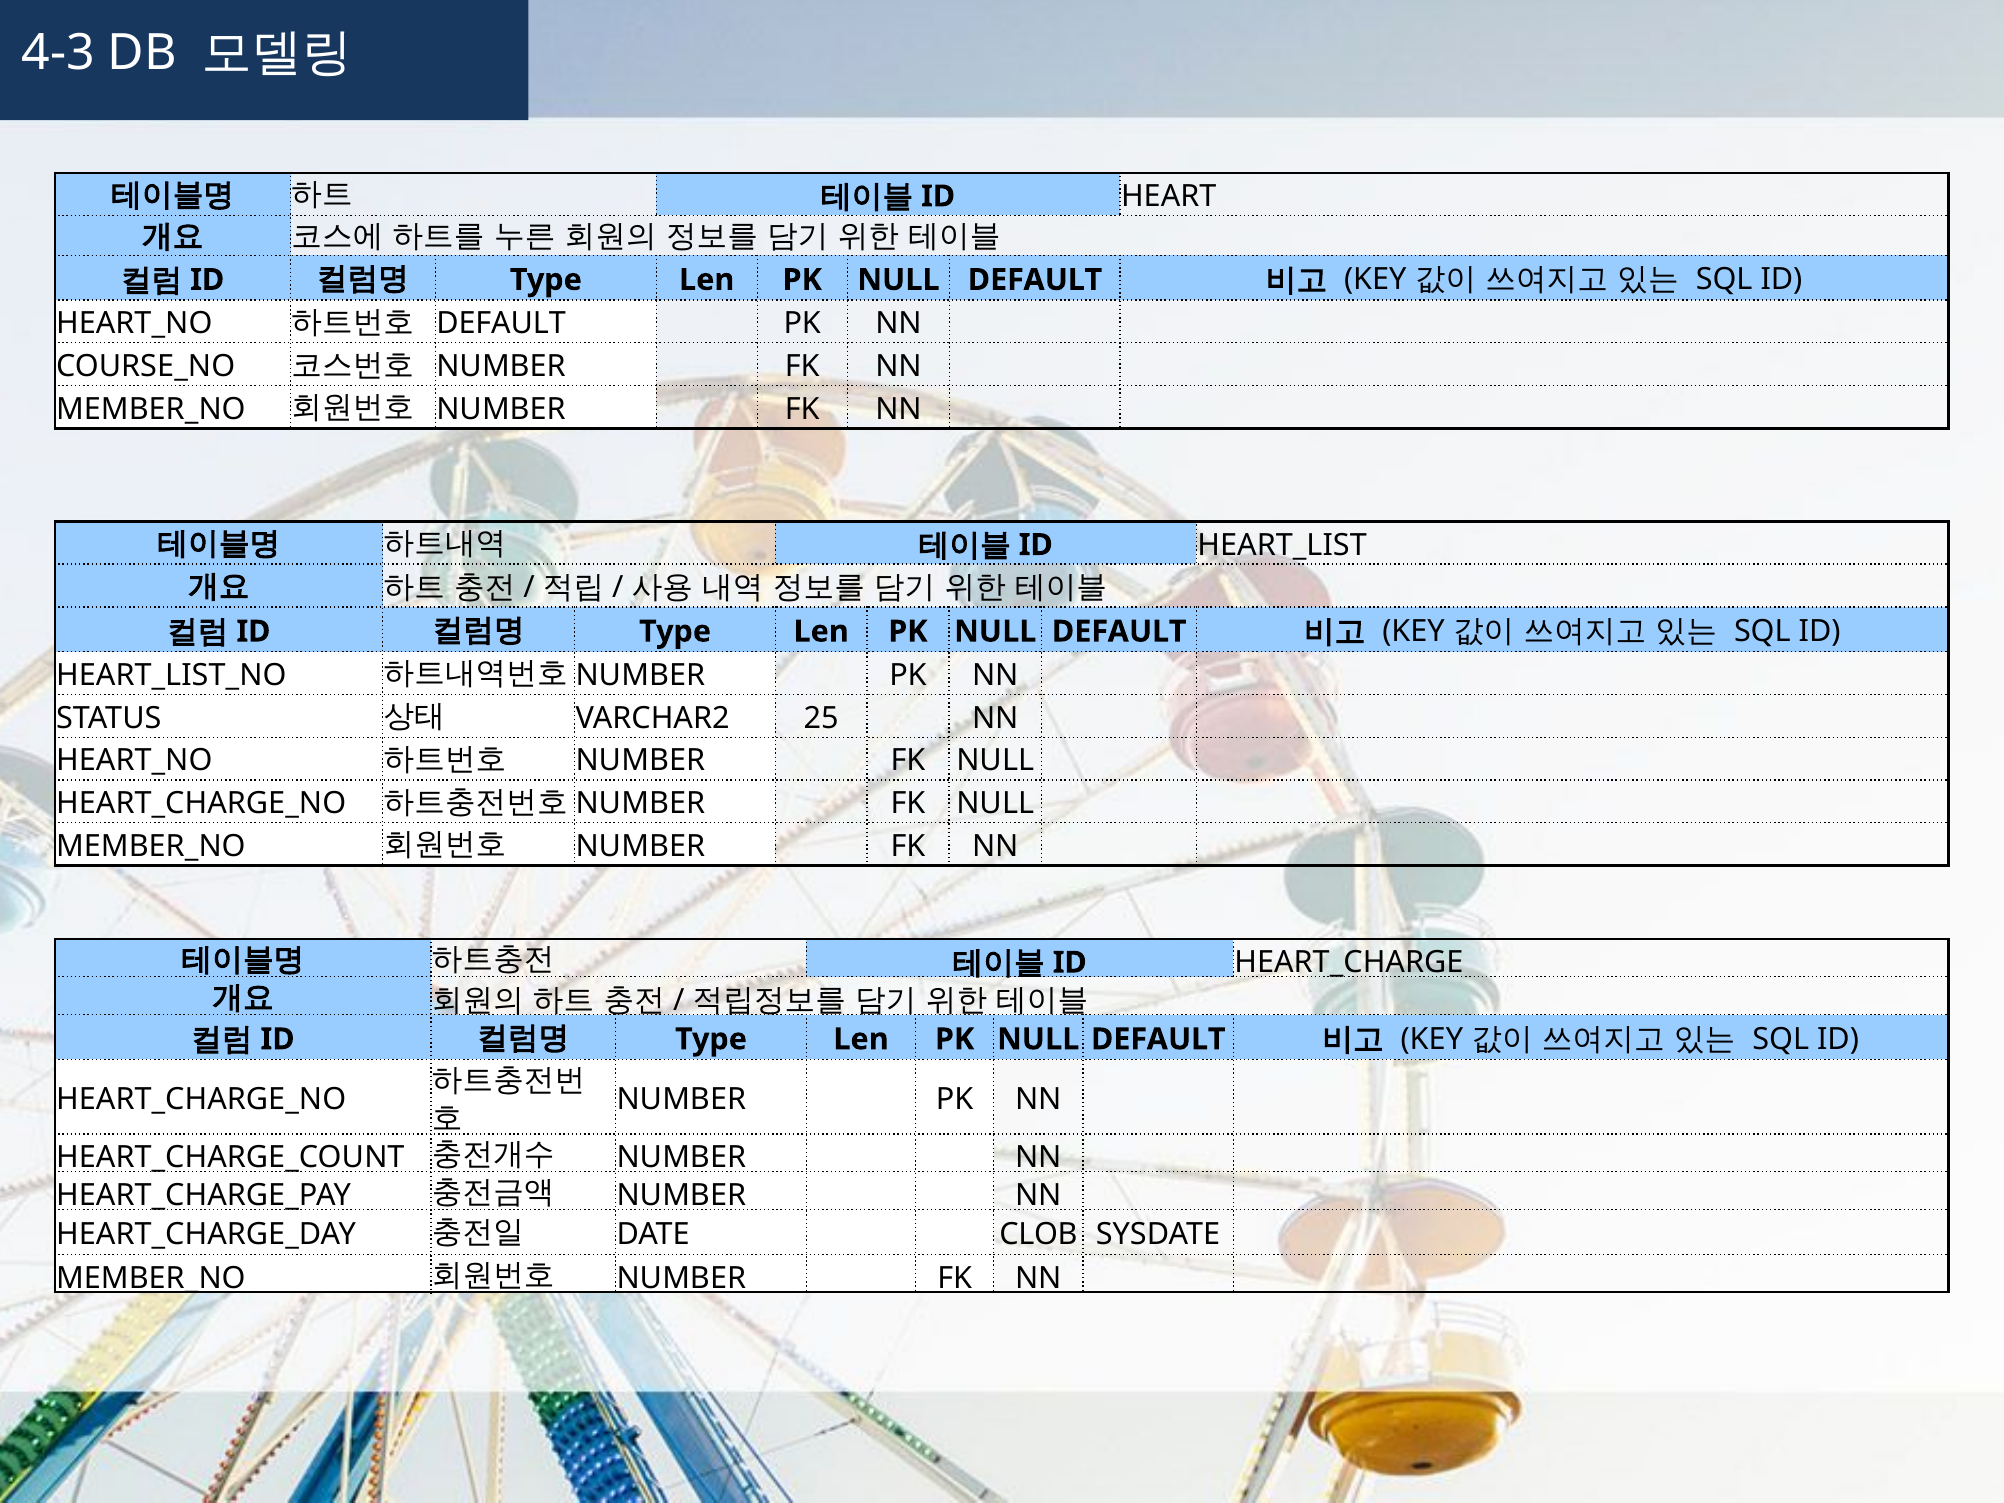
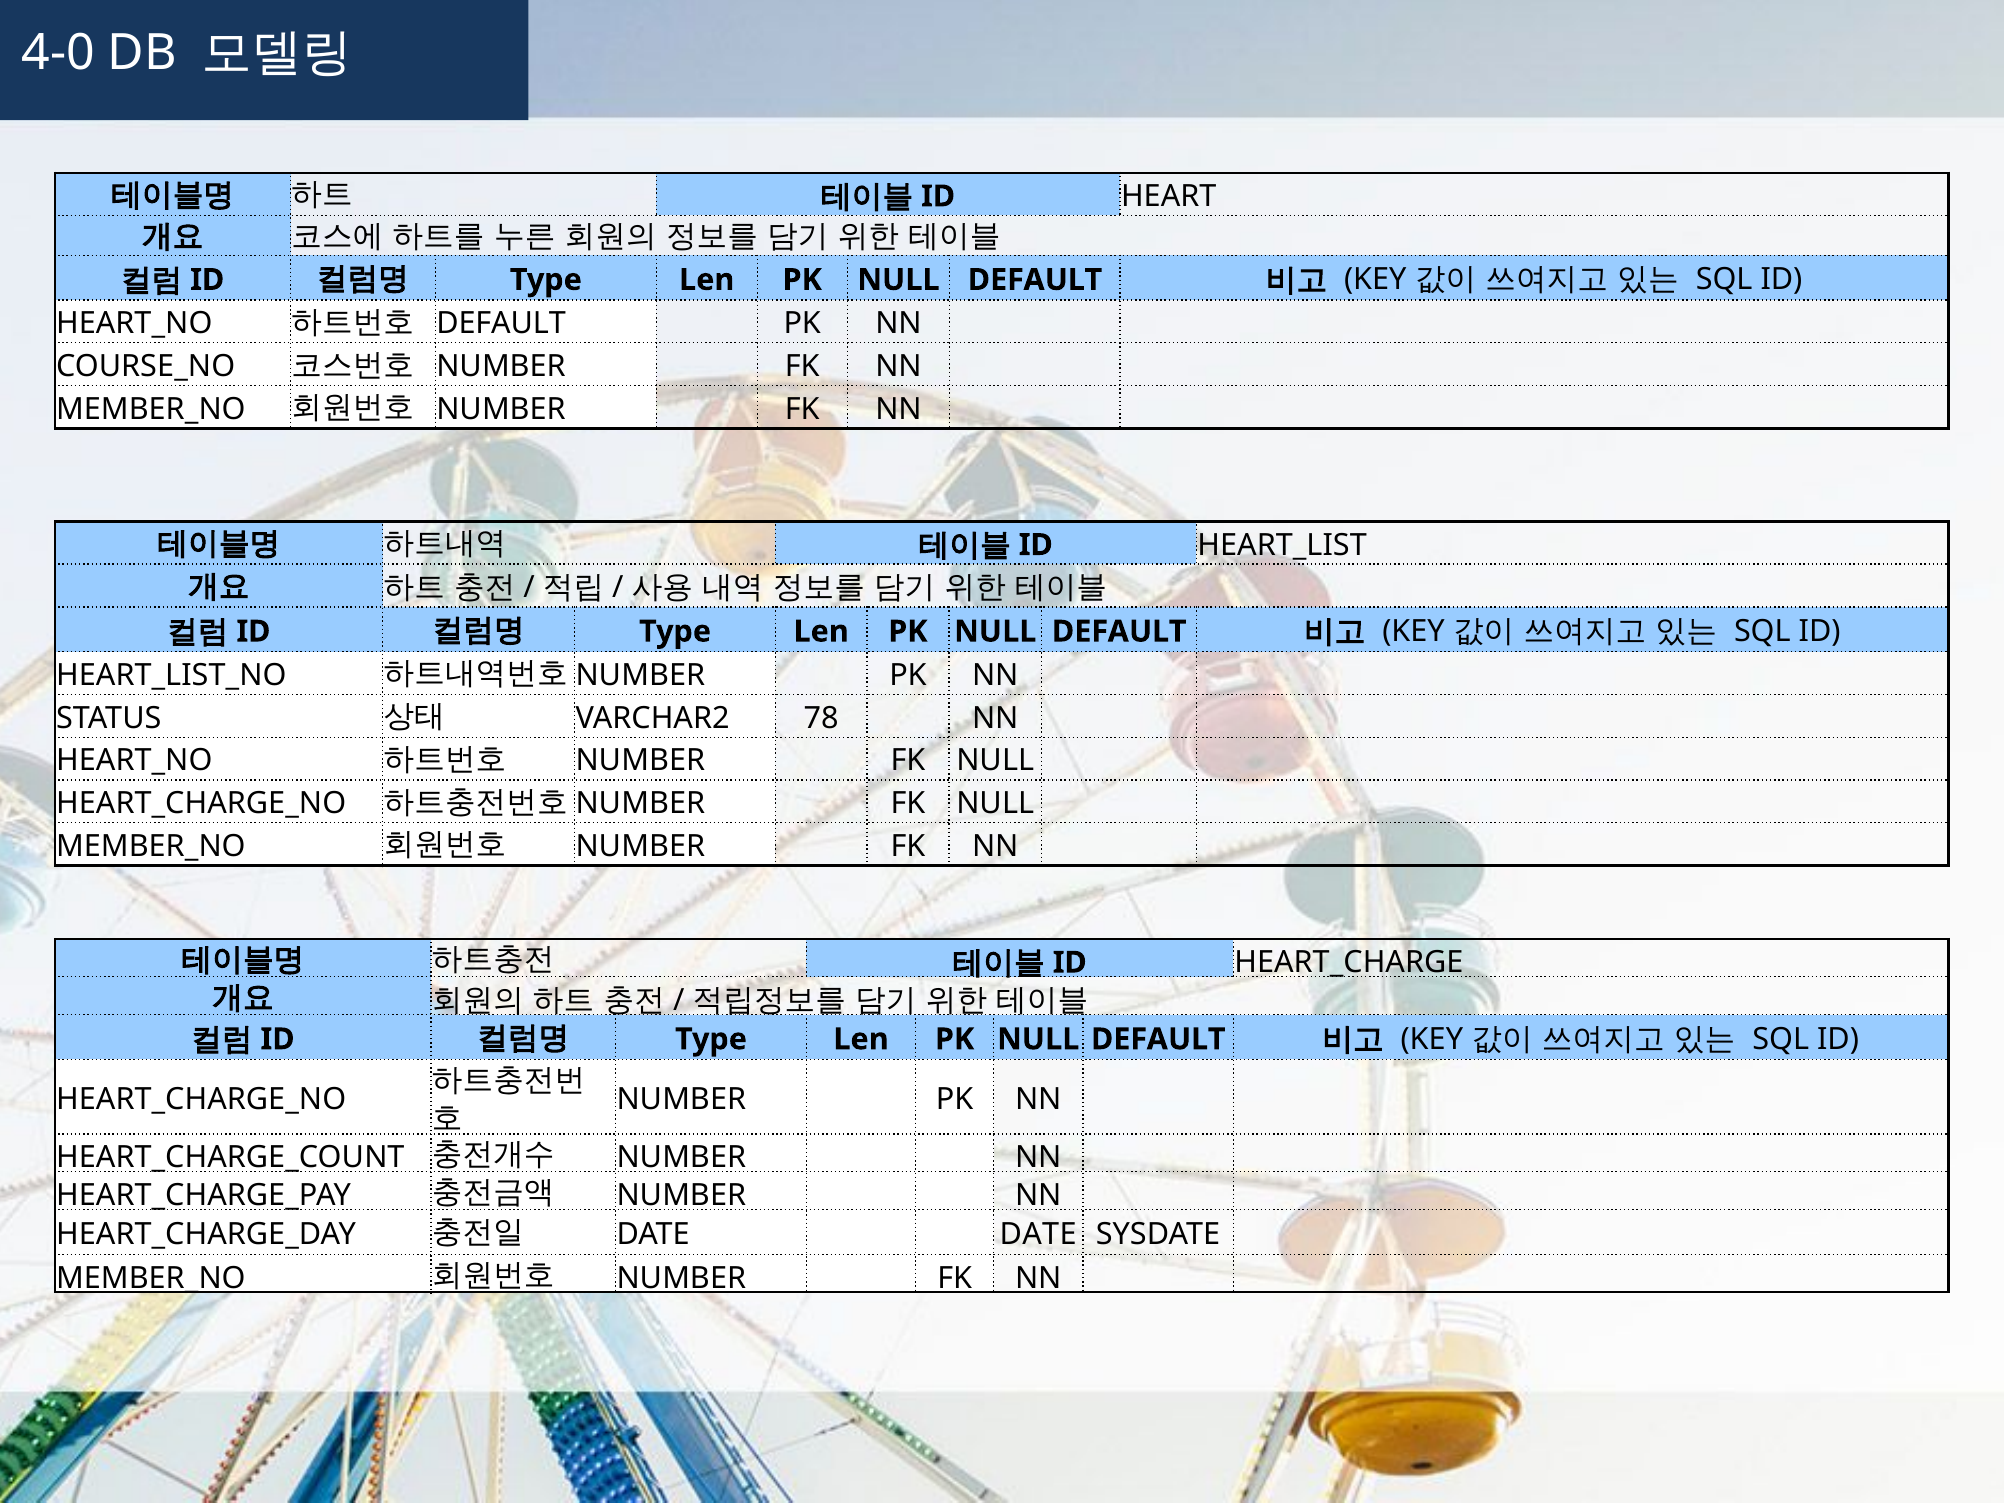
4-3: 4-3 -> 4-0
25: 25 -> 78
DATE CLOB: CLOB -> DATE
